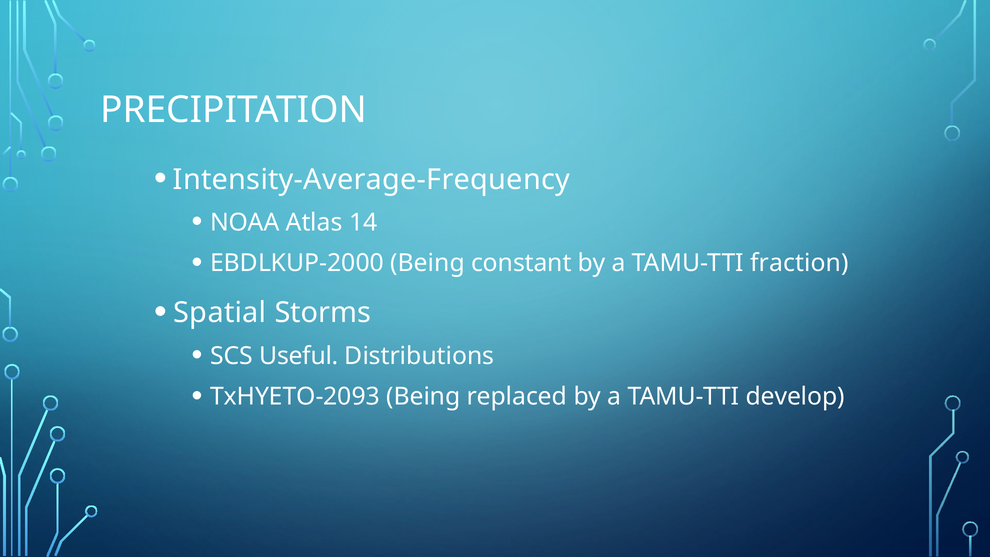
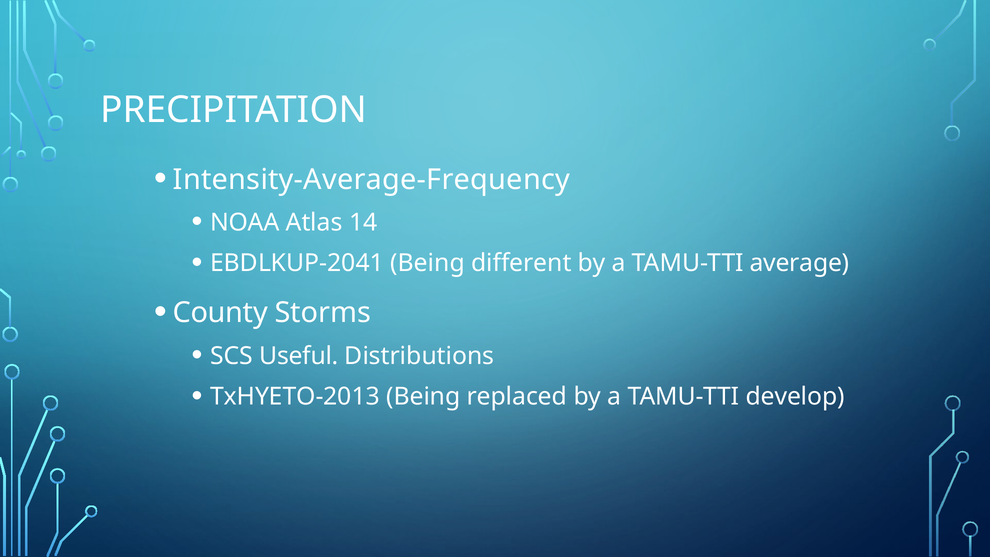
EBDLKUP-2000: EBDLKUP-2000 -> EBDLKUP-2041
constant: constant -> different
fraction: fraction -> average
Spatial: Spatial -> County
TxHYETO-2093: TxHYETO-2093 -> TxHYETO-2013
